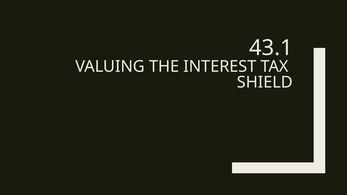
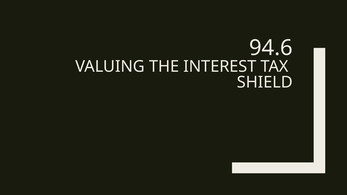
43.1: 43.1 -> 94.6
